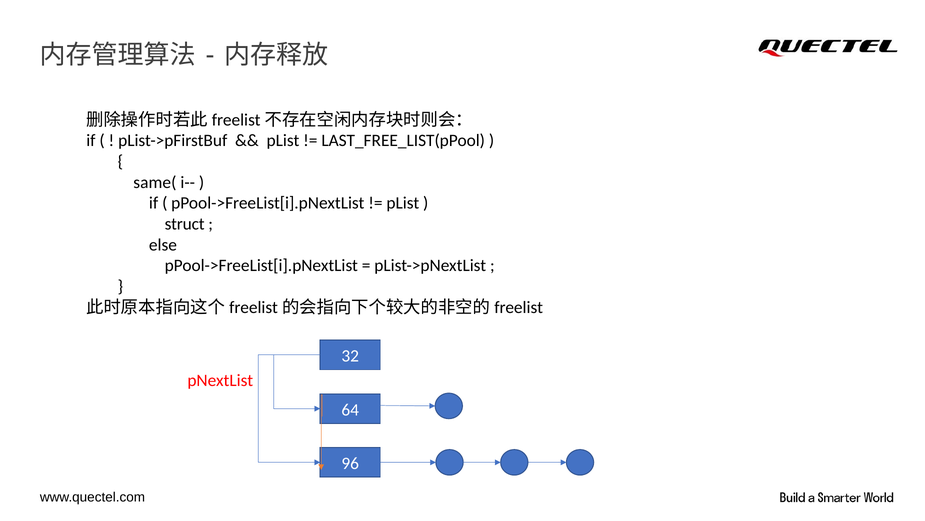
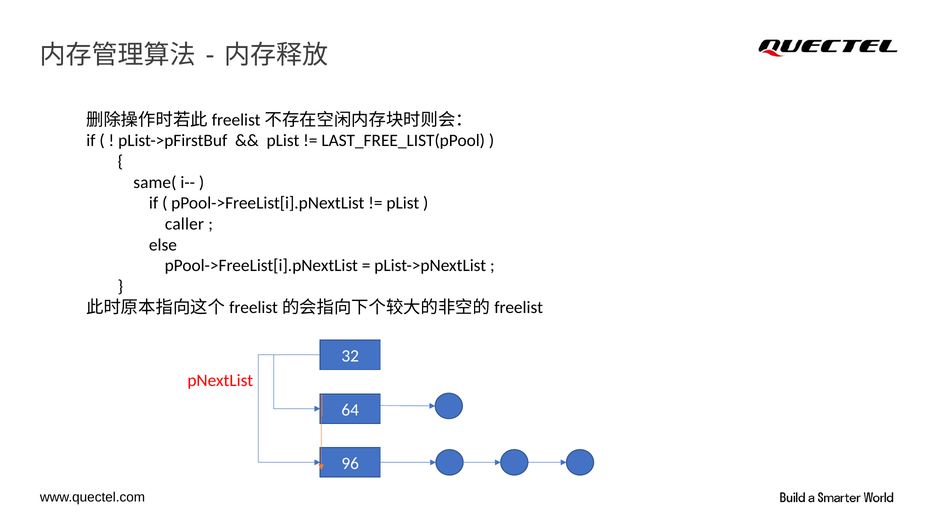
struct: struct -> caller
